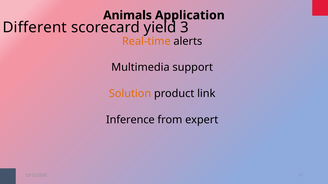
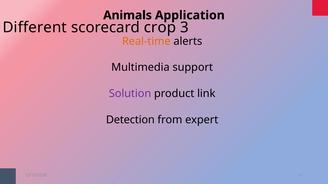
yield: yield -> crop
Solution colour: orange -> purple
Inference: Inference -> Detection
